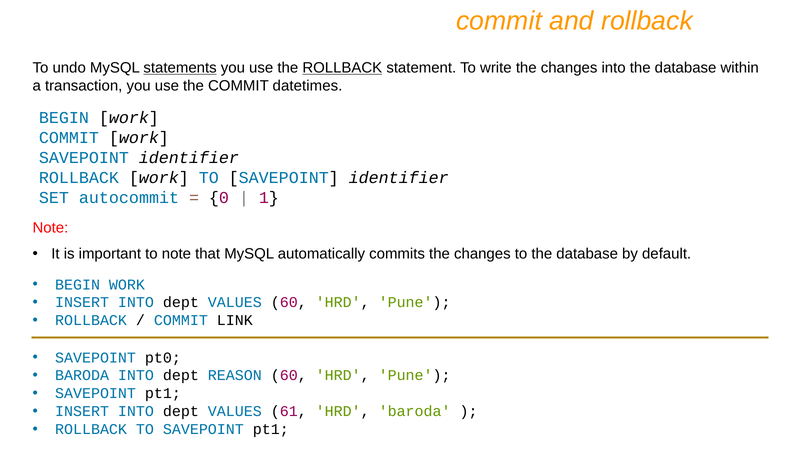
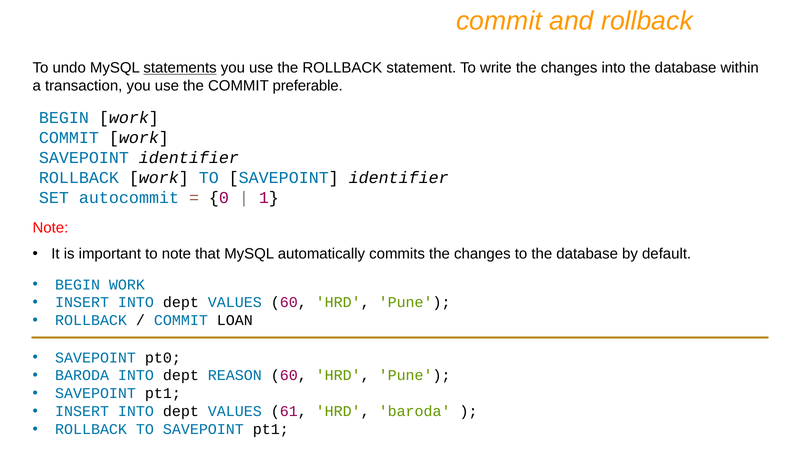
ROLLBACK at (342, 68) underline: present -> none
datetimes: datetimes -> preferable
LINK: LINK -> LOAN
